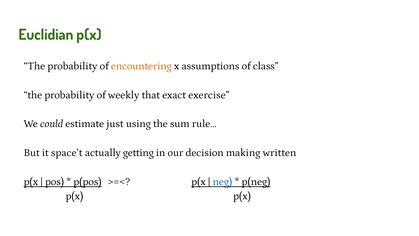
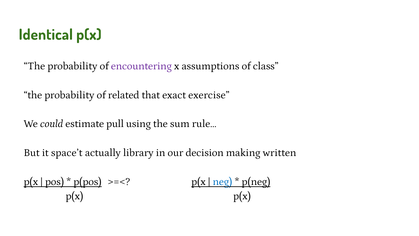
Euclidian: Euclidian -> Identical
encountering colour: orange -> purple
weekly: weekly -> related
just: just -> pull
getting: getting -> library
